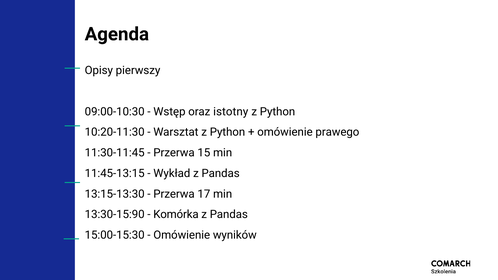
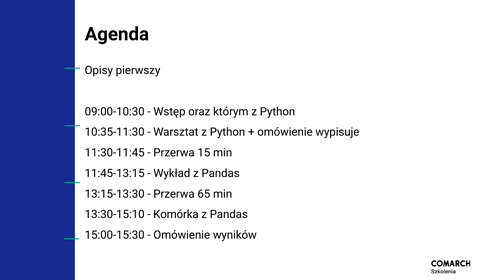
istotny: istotny -> którym
10:20-11:30: 10:20-11:30 -> 10:35-11:30
prawego: prawego -> wypisuje
17: 17 -> 65
13:30-15:90: 13:30-15:90 -> 13:30-15:10
